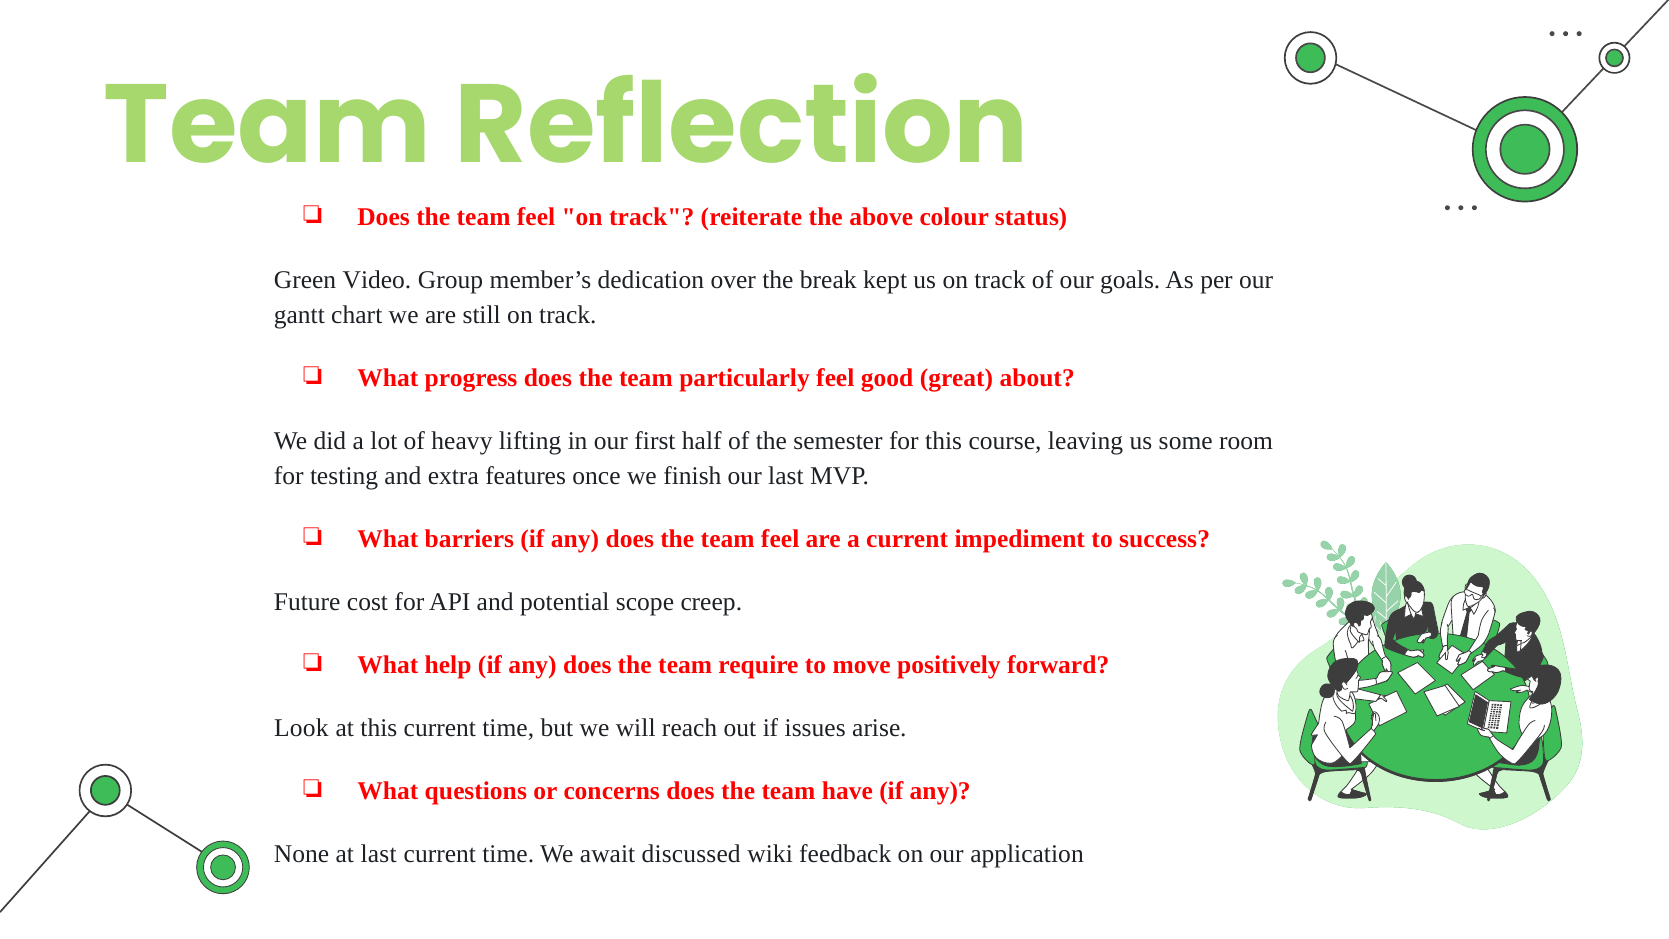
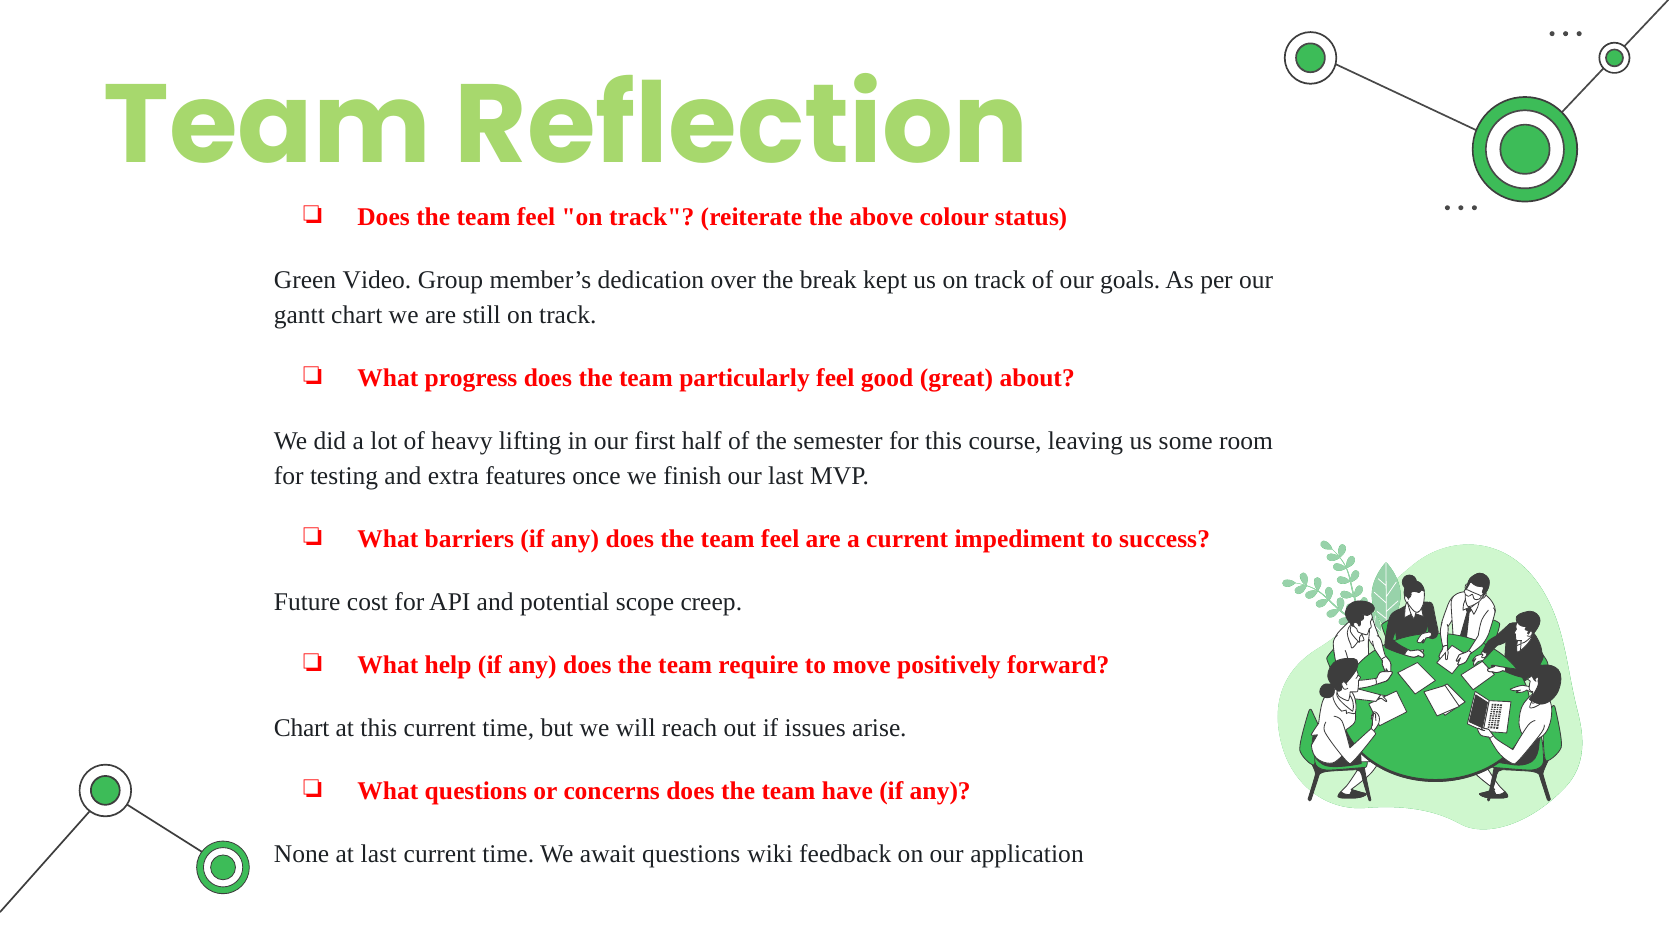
Look at (301, 728): Look -> Chart
await discussed: discussed -> questions
